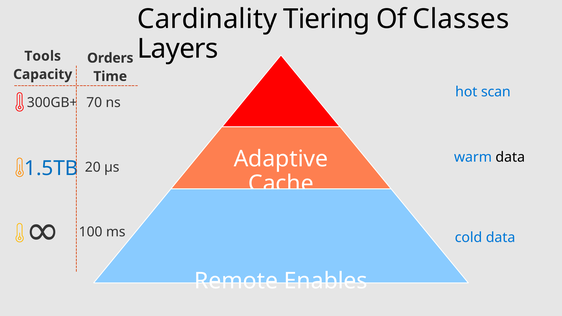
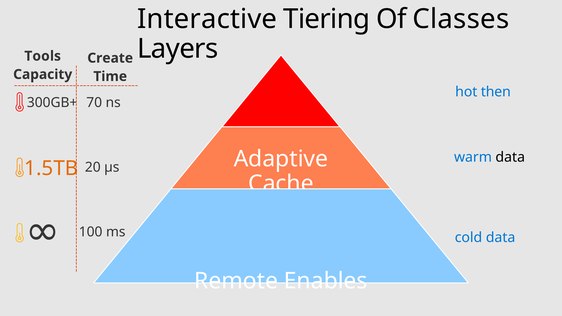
Cardinality: Cardinality -> Interactive
Orders: Orders -> Create
scan: scan -> then
1.5TB colour: blue -> orange
